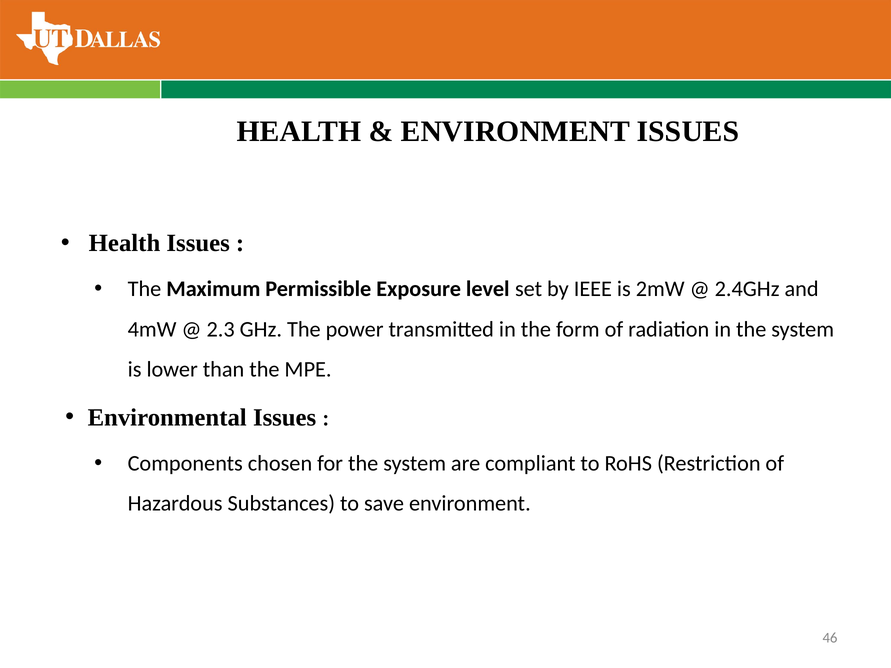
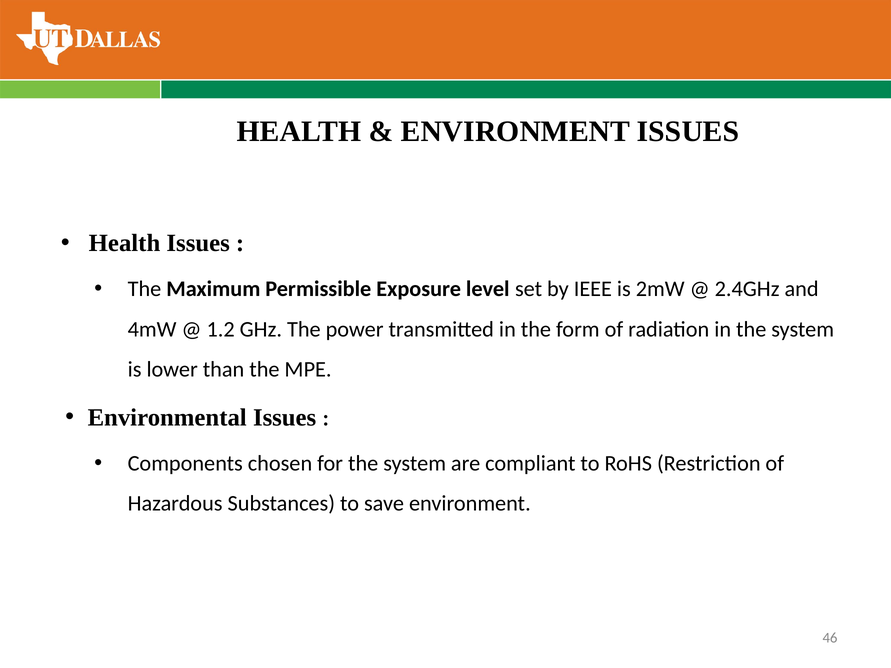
2.3: 2.3 -> 1.2
